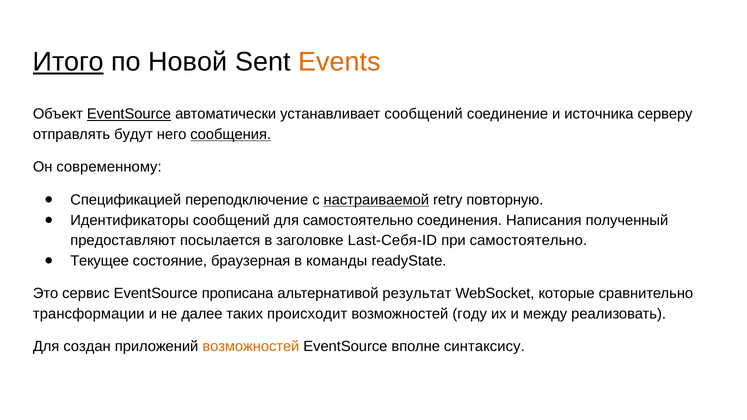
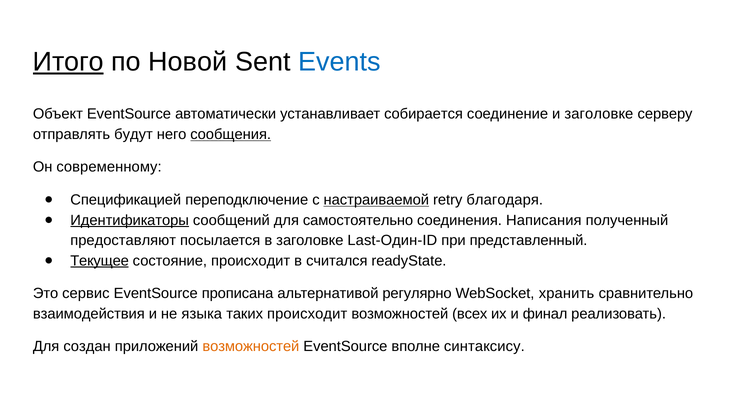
Events colour: orange -> blue
EventSource at (129, 114) underline: present -> none
устанавливает сообщений: сообщений -> собирается
и источника: источника -> заголовке
повторную: повторную -> благодаря
Идентификаторы underline: none -> present
Last-Себя-ID: Last-Себя-ID -> Last-Один-ID
при самостоятельно: самостоятельно -> представленный
Текущее underline: none -> present
состояние браузерная: браузерная -> происходит
команды: команды -> считался
результат: результат -> регулярно
которые: которые -> хранить
трансформации: трансформации -> взаимодействия
далее: далее -> языка
году: году -> всех
между: между -> финал
